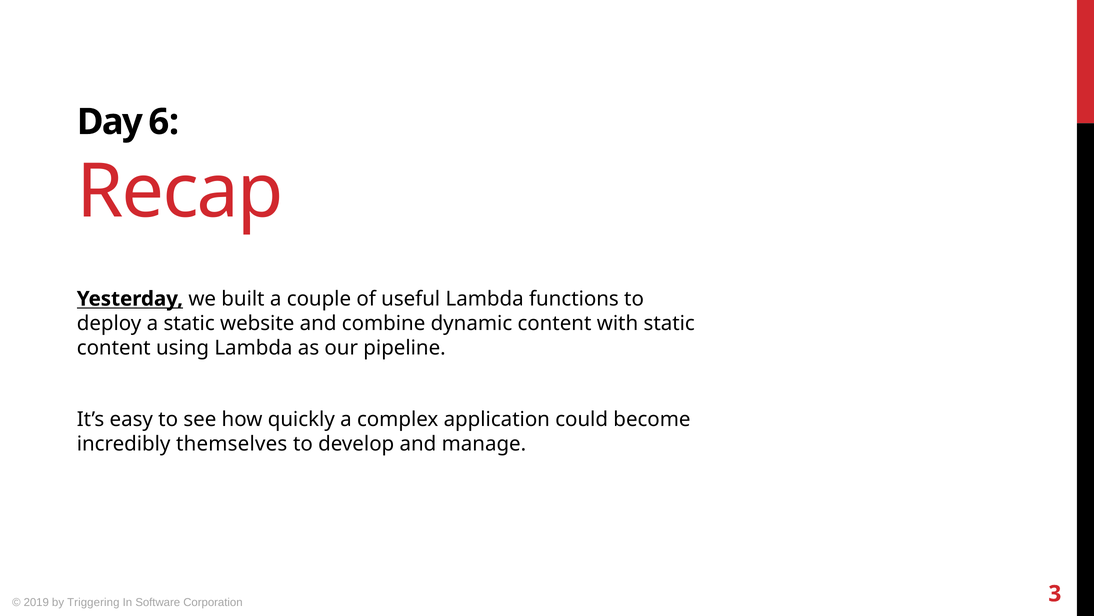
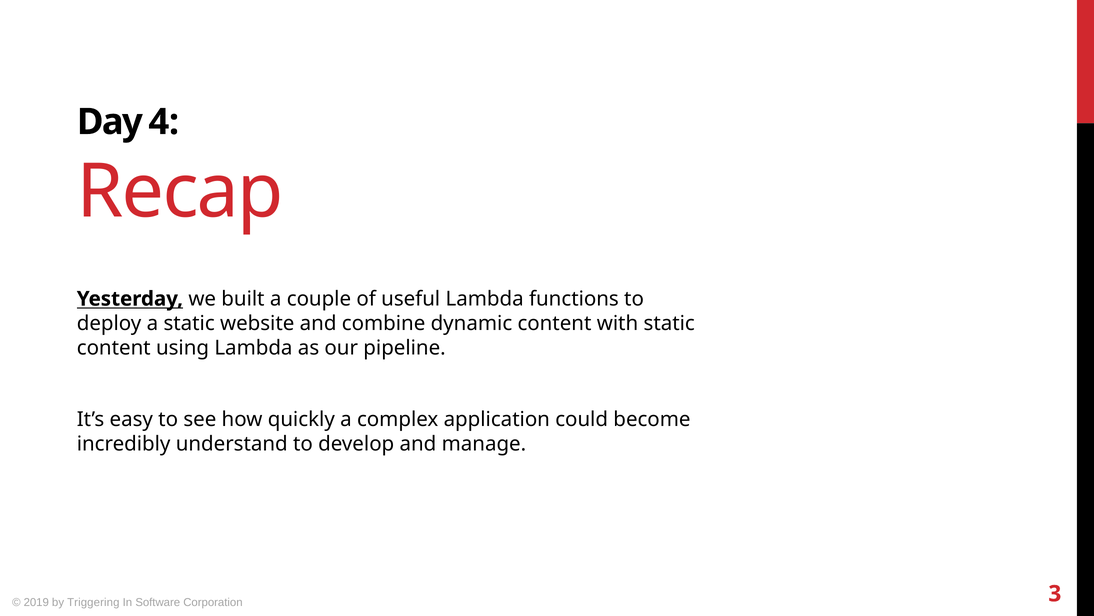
6: 6 -> 4
themselves: themselves -> understand
